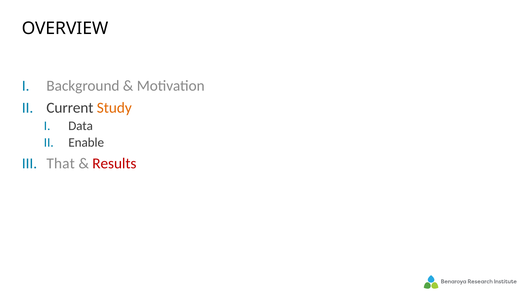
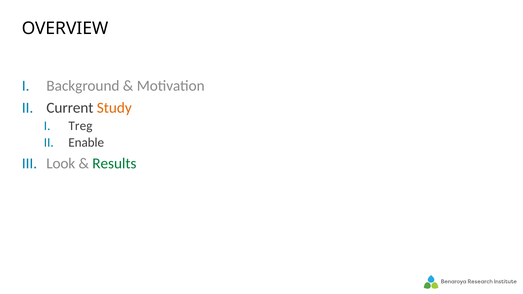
Data: Data -> Treg
That: That -> Look
Results colour: red -> green
